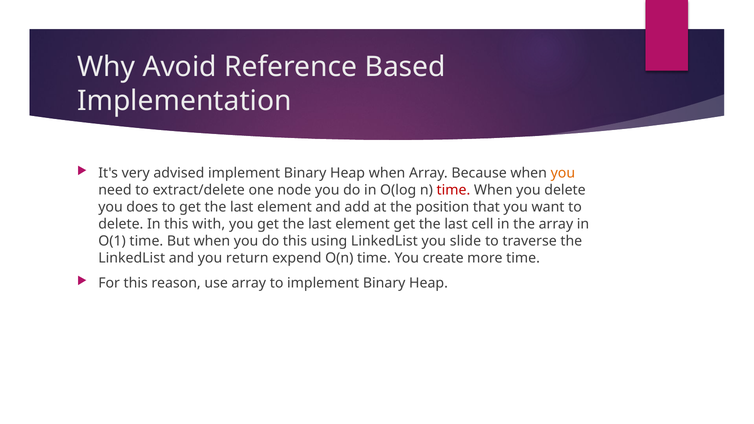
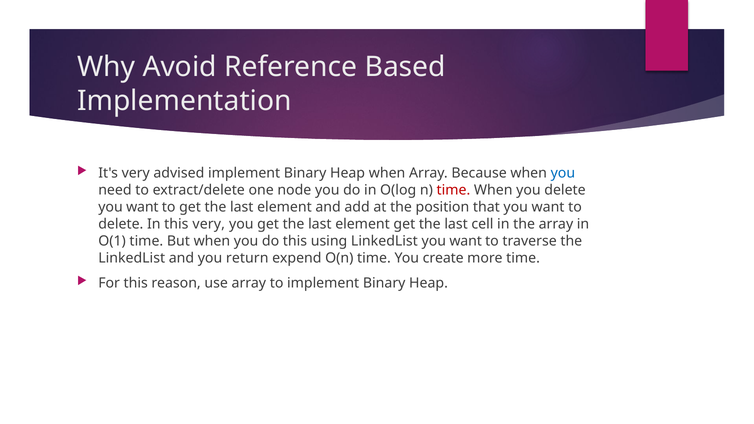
you at (563, 173) colour: orange -> blue
does at (142, 207): does -> want
this with: with -> very
LinkedList you slide: slide -> want
